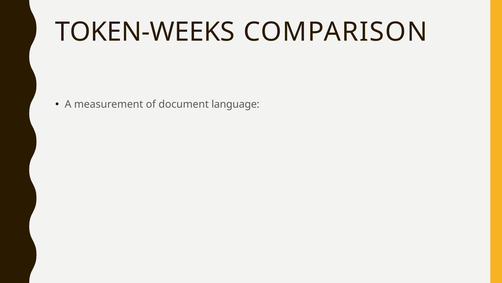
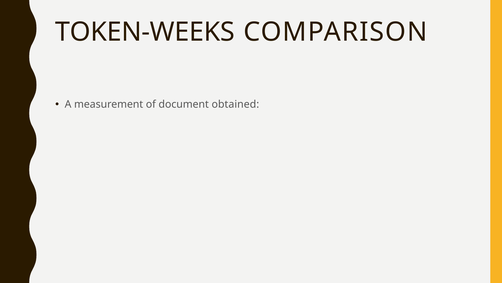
language: language -> obtained
